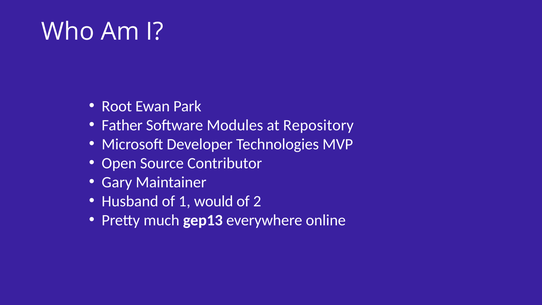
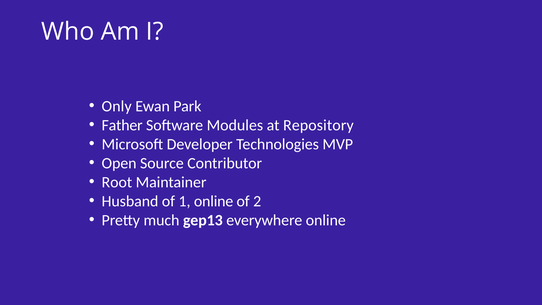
Root: Root -> Only
Gary: Gary -> Root
1 would: would -> online
